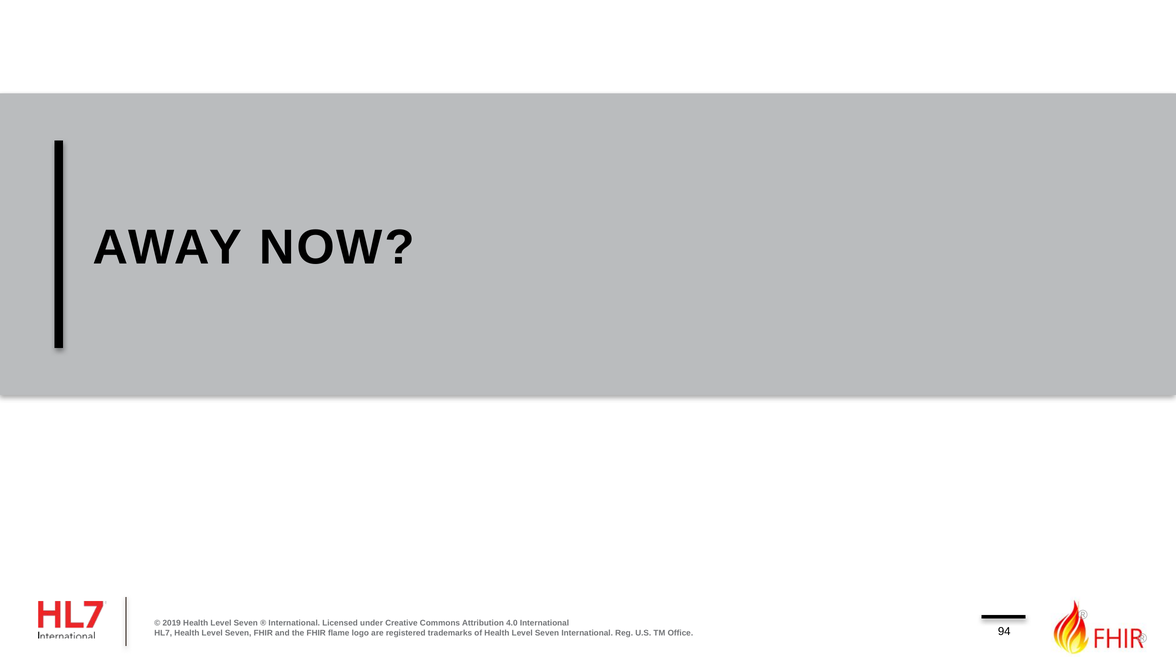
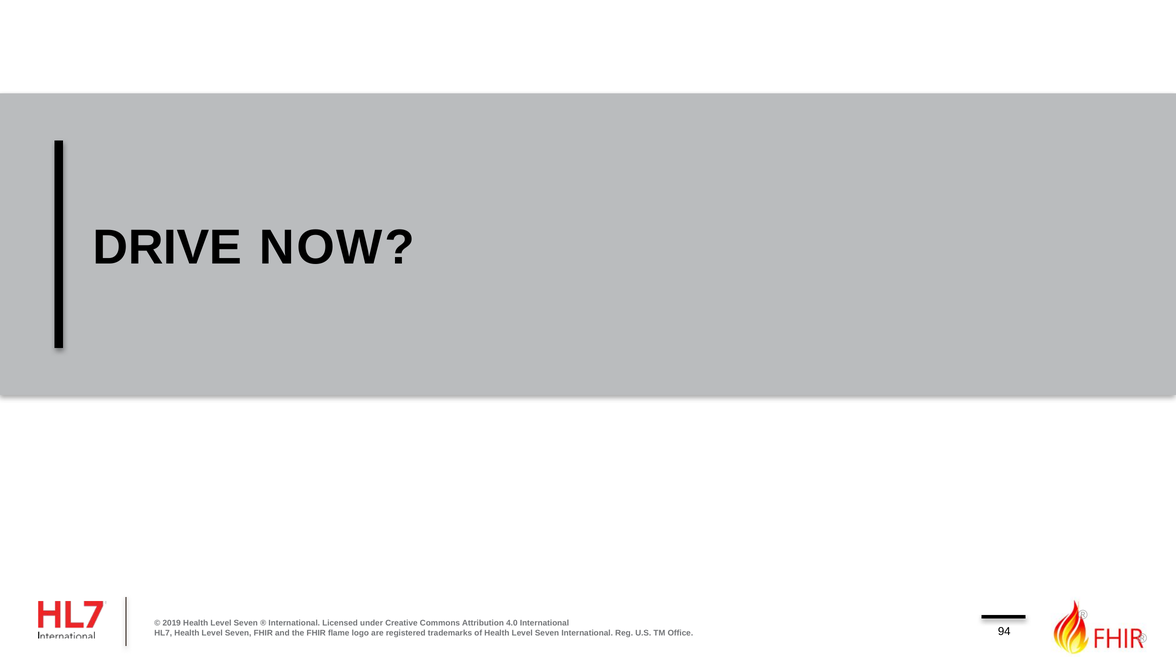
AWAY: AWAY -> DRIVE
